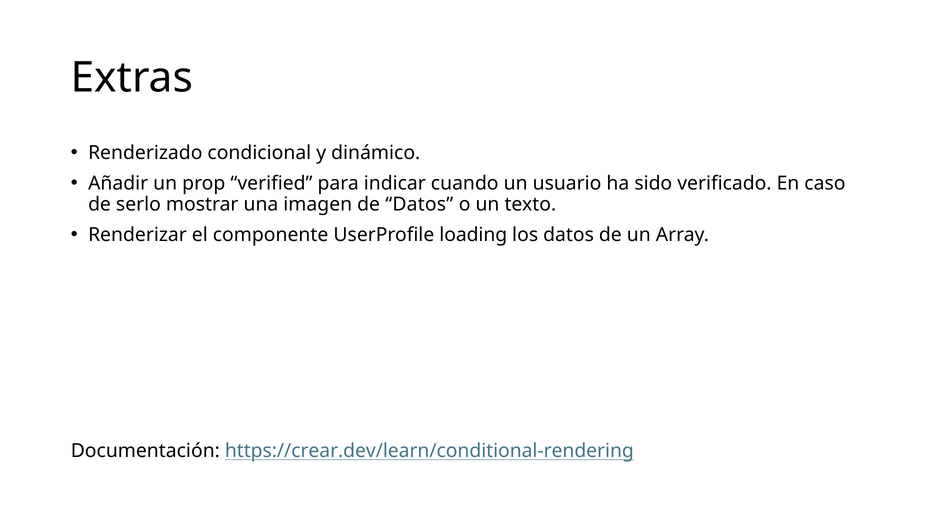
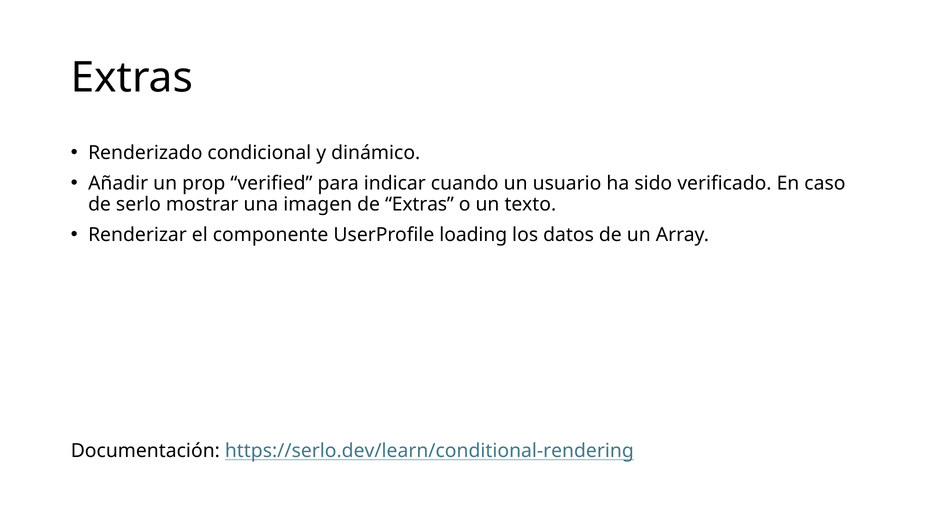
de Datos: Datos -> Extras
https://crear.dev/learn/conditional-rendering: https://crear.dev/learn/conditional-rendering -> https://serlo.dev/learn/conditional-rendering
